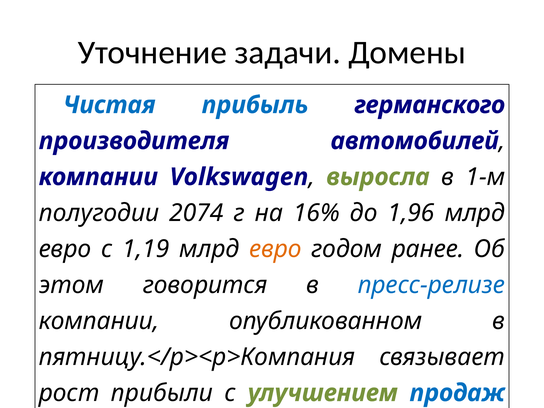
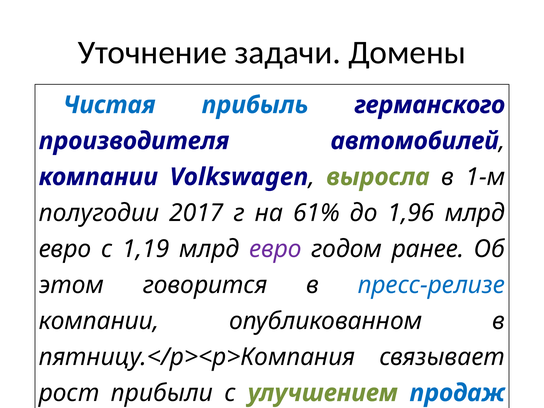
2074: 2074 -> 2017
16%: 16% -> 61%
евро at (275, 249) colour: orange -> purple
